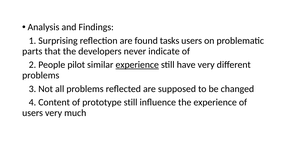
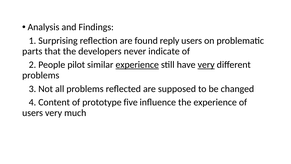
tasks: tasks -> reply
very at (206, 65) underline: none -> present
prototype still: still -> five
